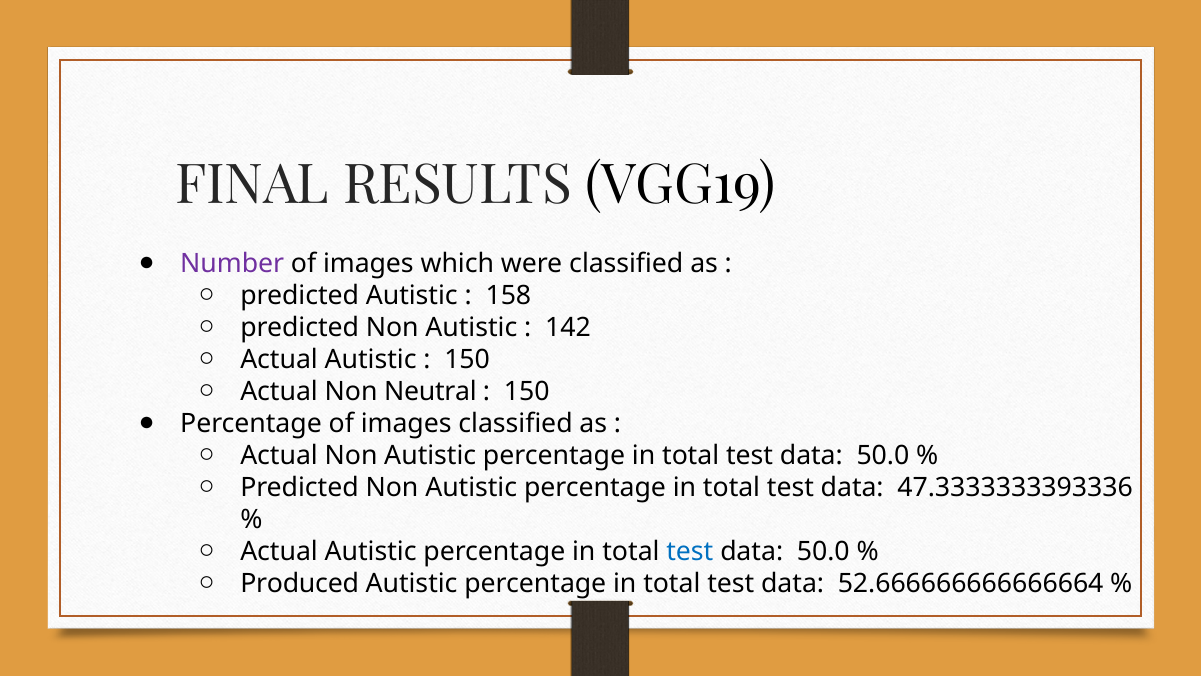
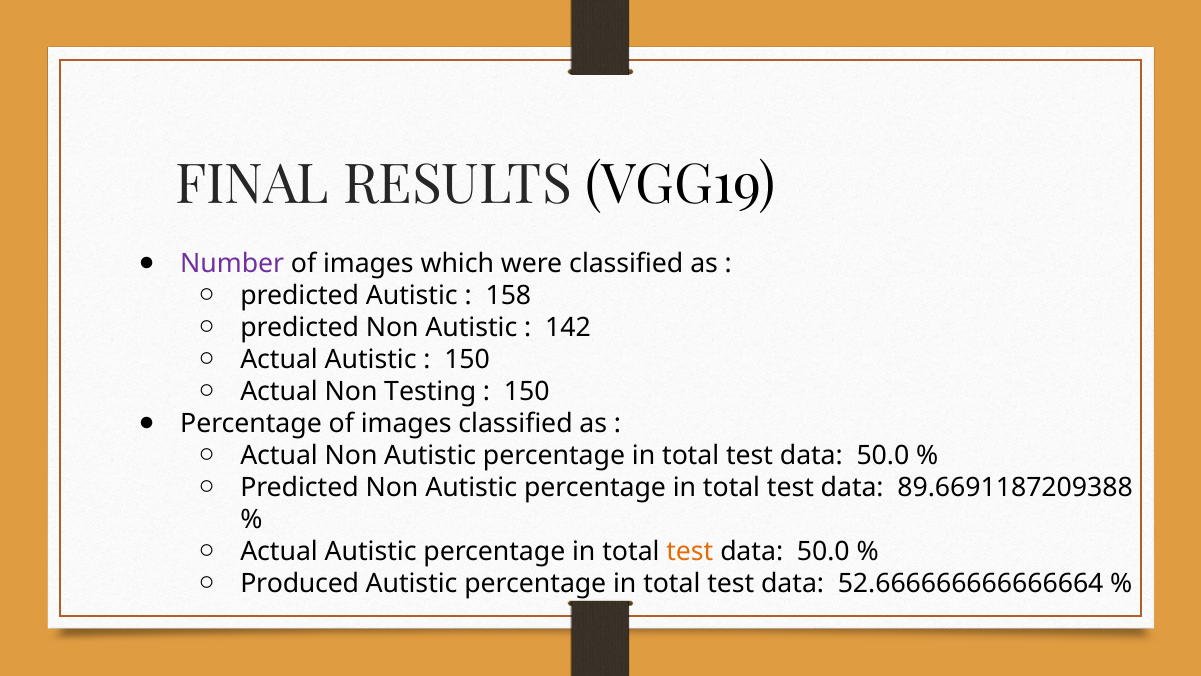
Neutral: Neutral -> Testing
47.3333333393336: 47.3333333393336 -> 89.6691187209388
test at (690, 551) colour: blue -> orange
